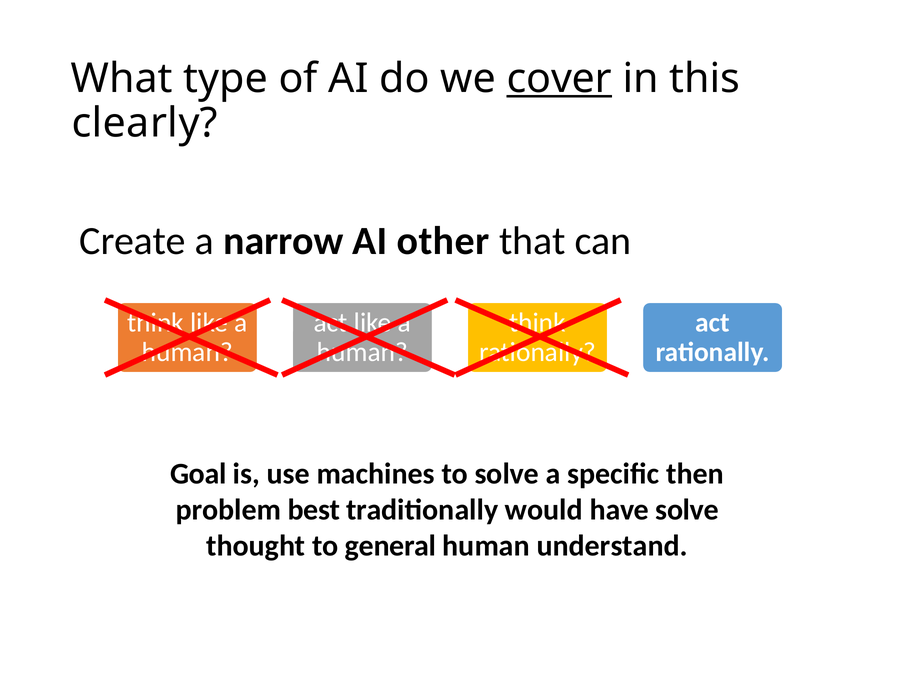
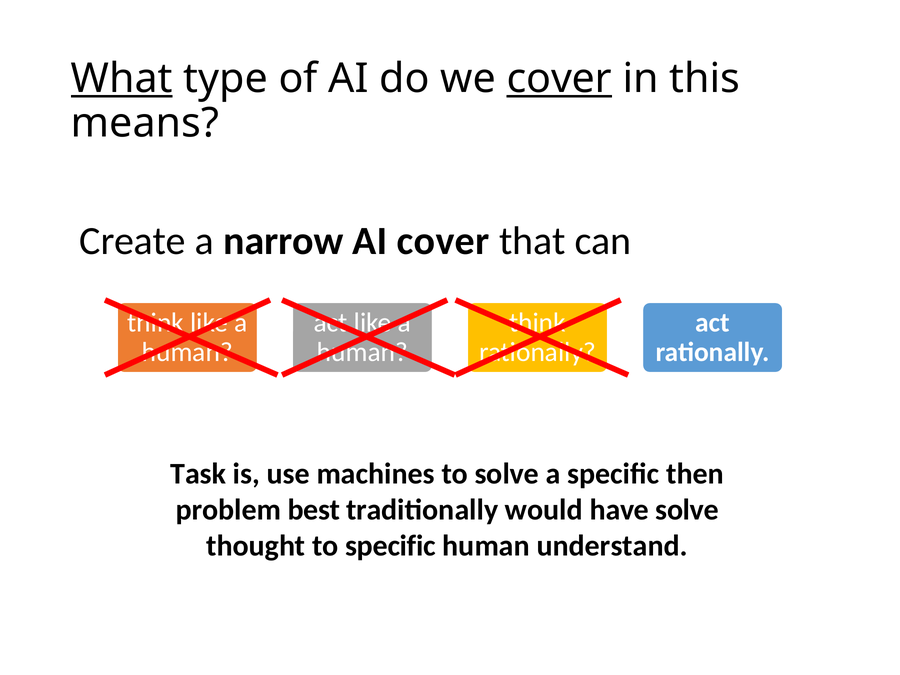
What underline: none -> present
clearly: clearly -> means
AI other: other -> cover
Goal: Goal -> Task
to general: general -> specific
